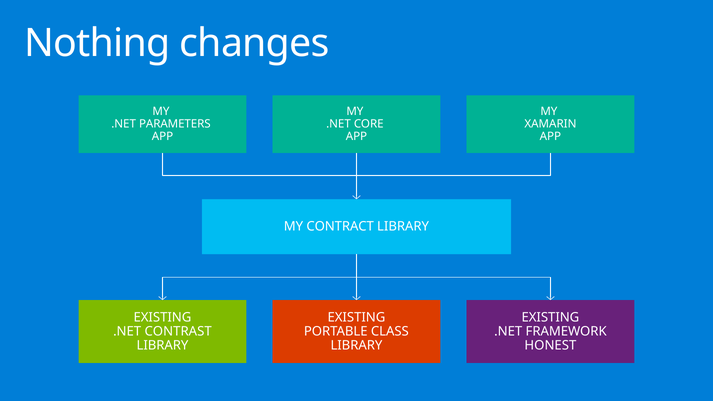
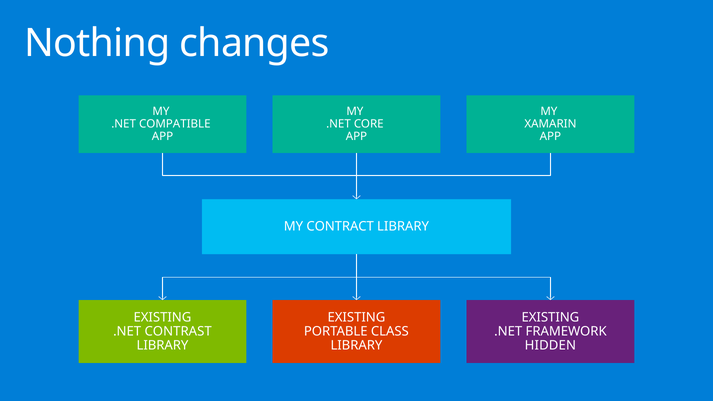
PARAMETERS: PARAMETERS -> COMPATIBLE
HONEST: HONEST -> HIDDEN
